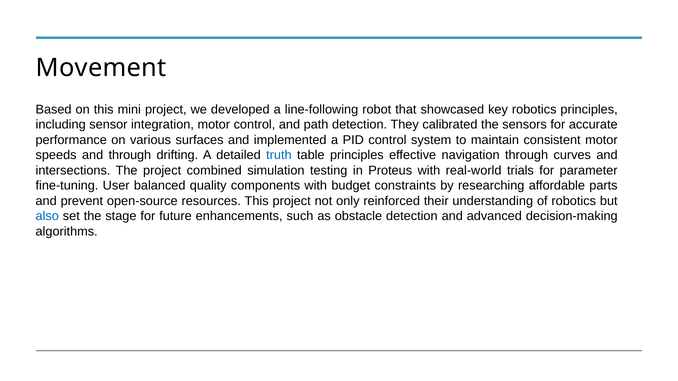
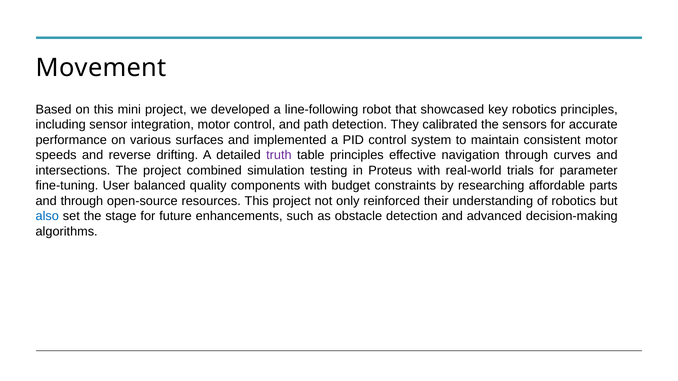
and through: through -> reverse
truth colour: blue -> purple
and prevent: prevent -> through
